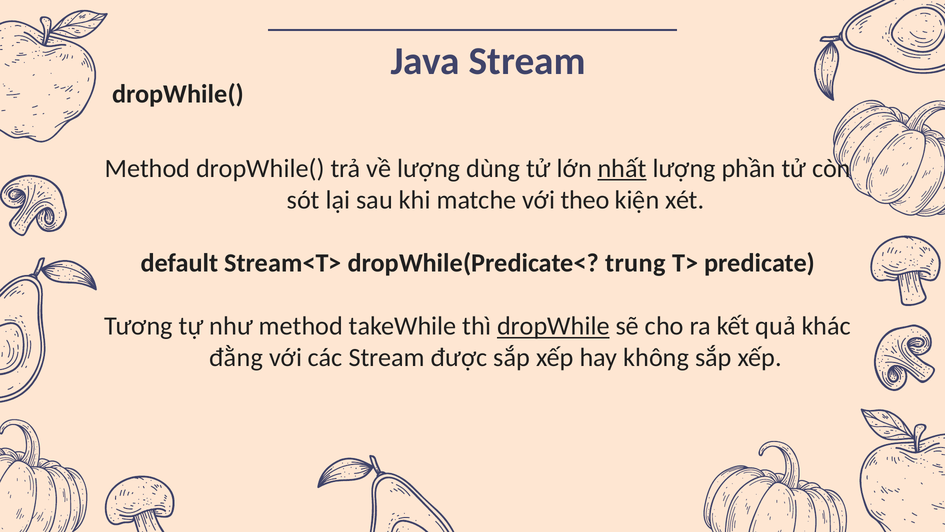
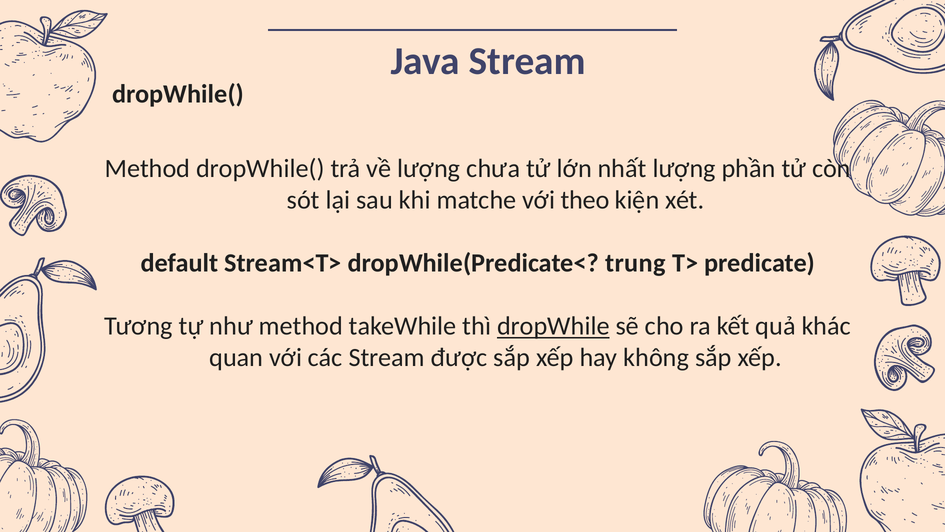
dùng: dùng -> chưa
nhất underline: present -> none
đằng: đằng -> quan
